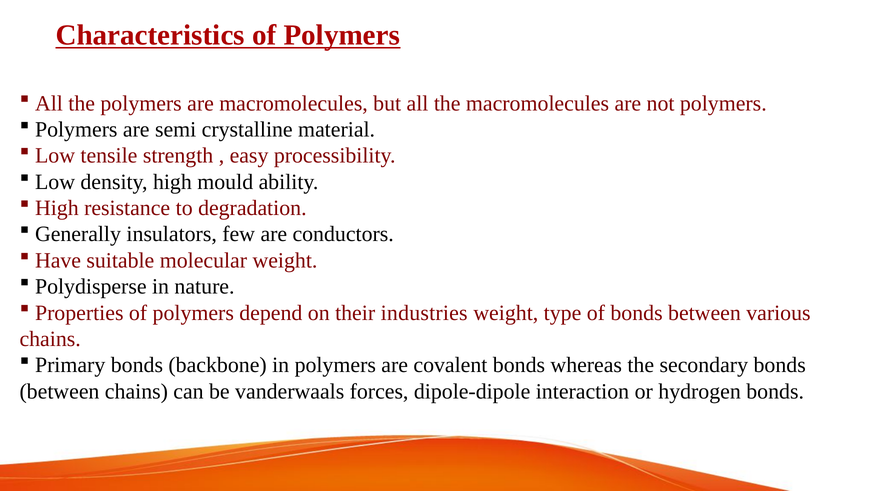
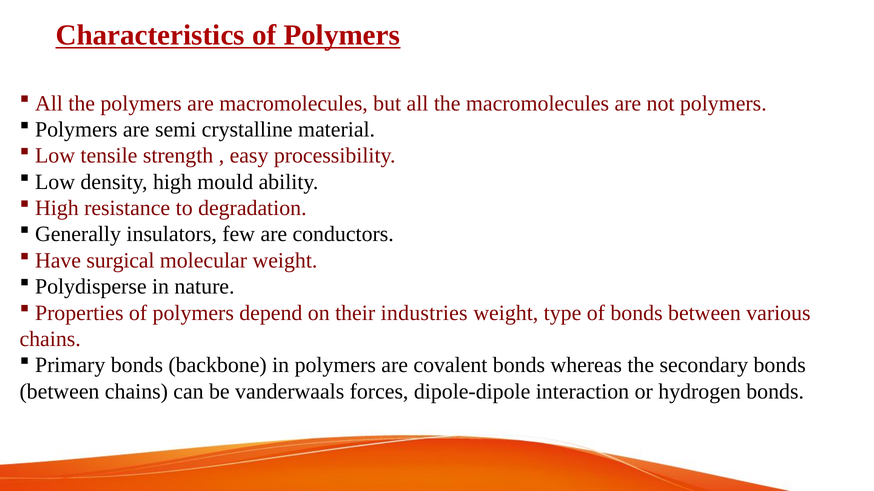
suitable: suitable -> surgical
